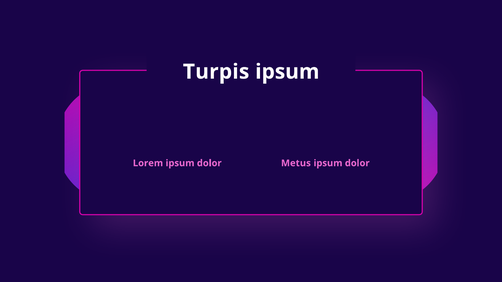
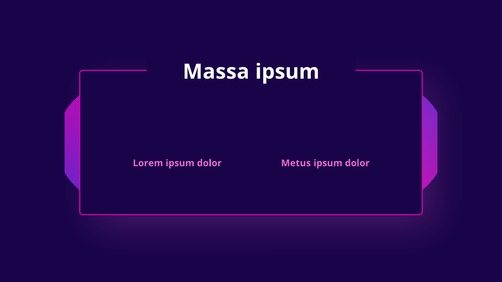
Turpis: Turpis -> Massa
